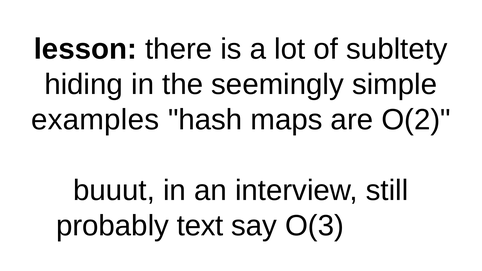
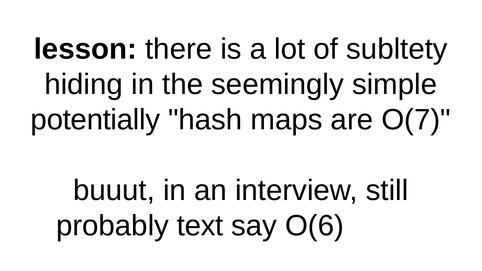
examples: examples -> potentially
O(2: O(2 -> O(7
O(3: O(3 -> O(6
